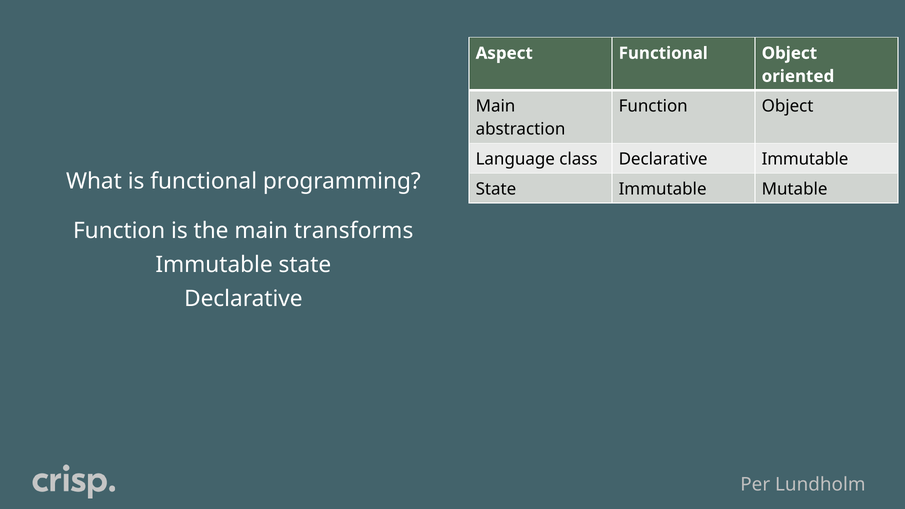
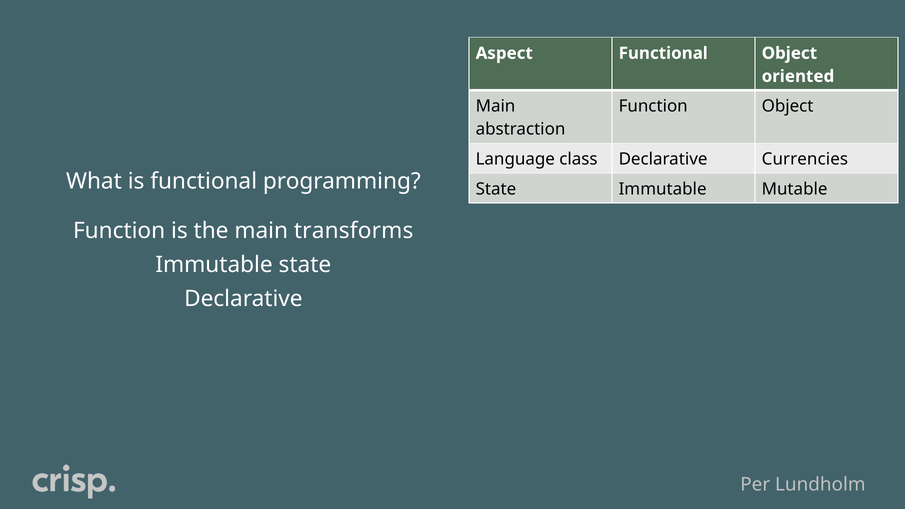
Declarative Immutable: Immutable -> Currencies
